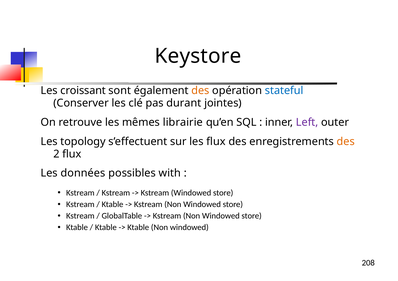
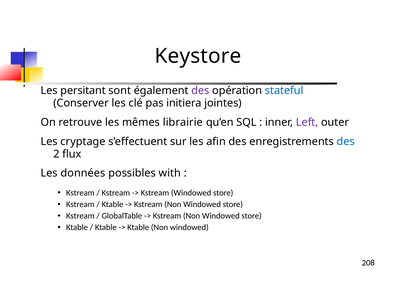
croissant: croissant -> persitant
des at (200, 91) colour: orange -> purple
durant: durant -> initiera
topology: topology -> cryptage
les flux: flux -> afin
des at (346, 142) colour: orange -> blue
